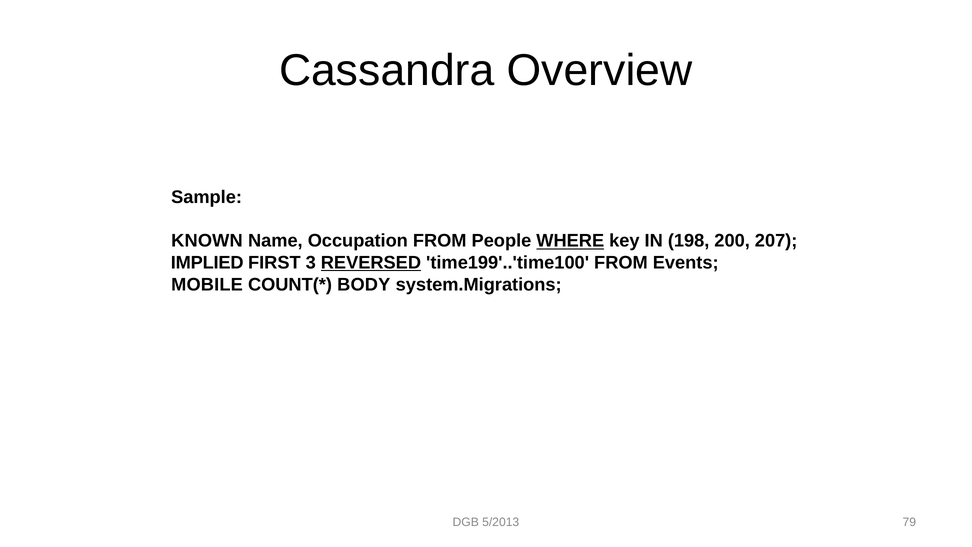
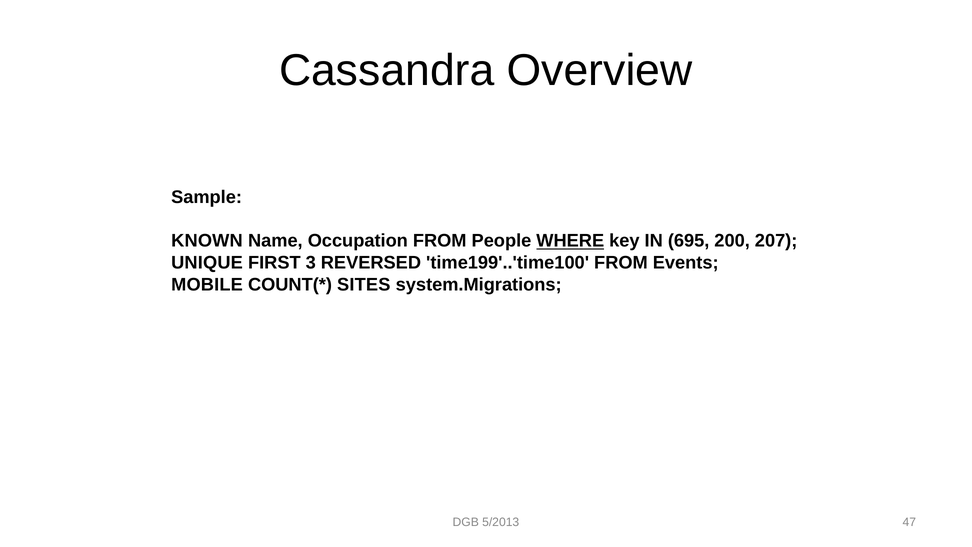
198: 198 -> 695
IMPLIED: IMPLIED -> UNIQUE
REVERSED underline: present -> none
BODY: BODY -> SITES
79: 79 -> 47
